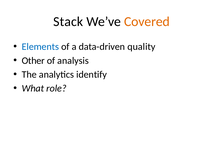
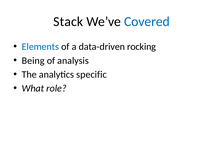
Covered colour: orange -> blue
quality: quality -> rocking
Other: Other -> Being
identify: identify -> specific
